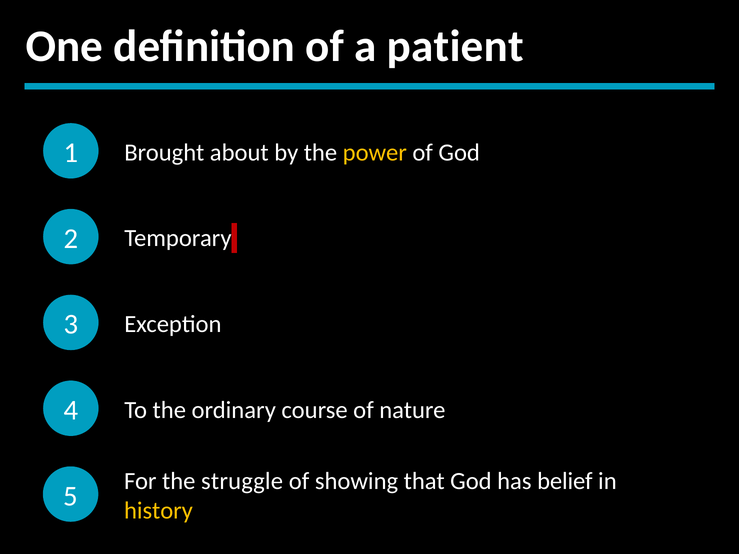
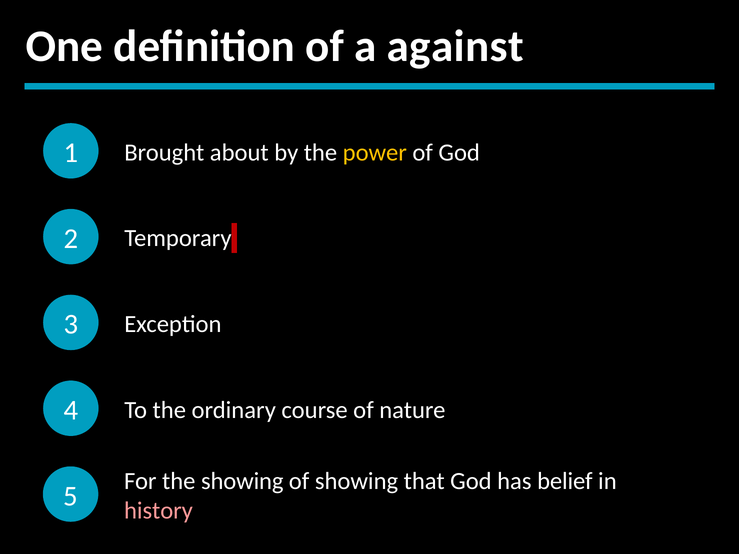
patient: patient -> against
the struggle: struggle -> showing
history colour: yellow -> pink
